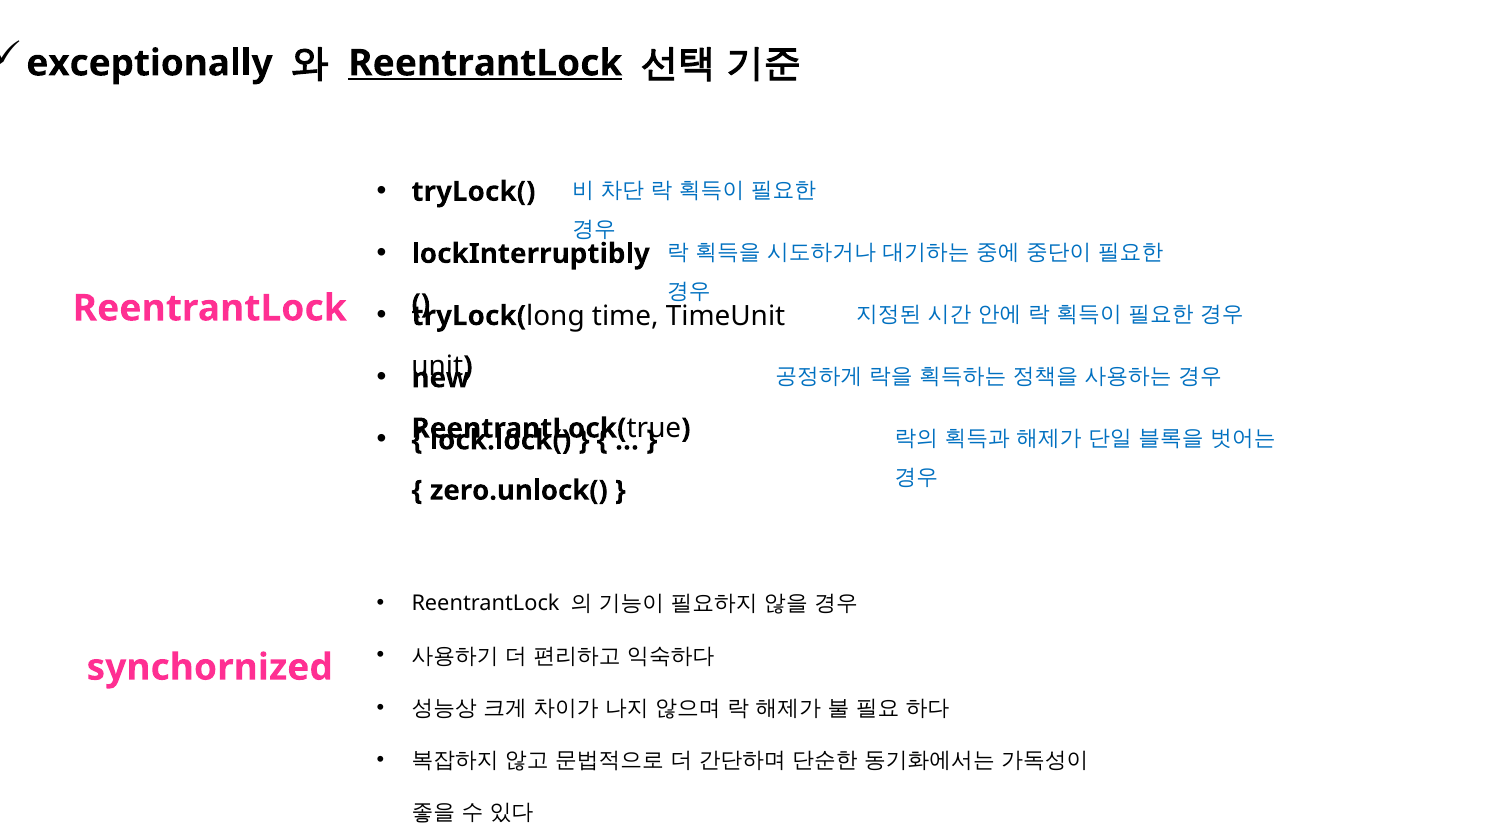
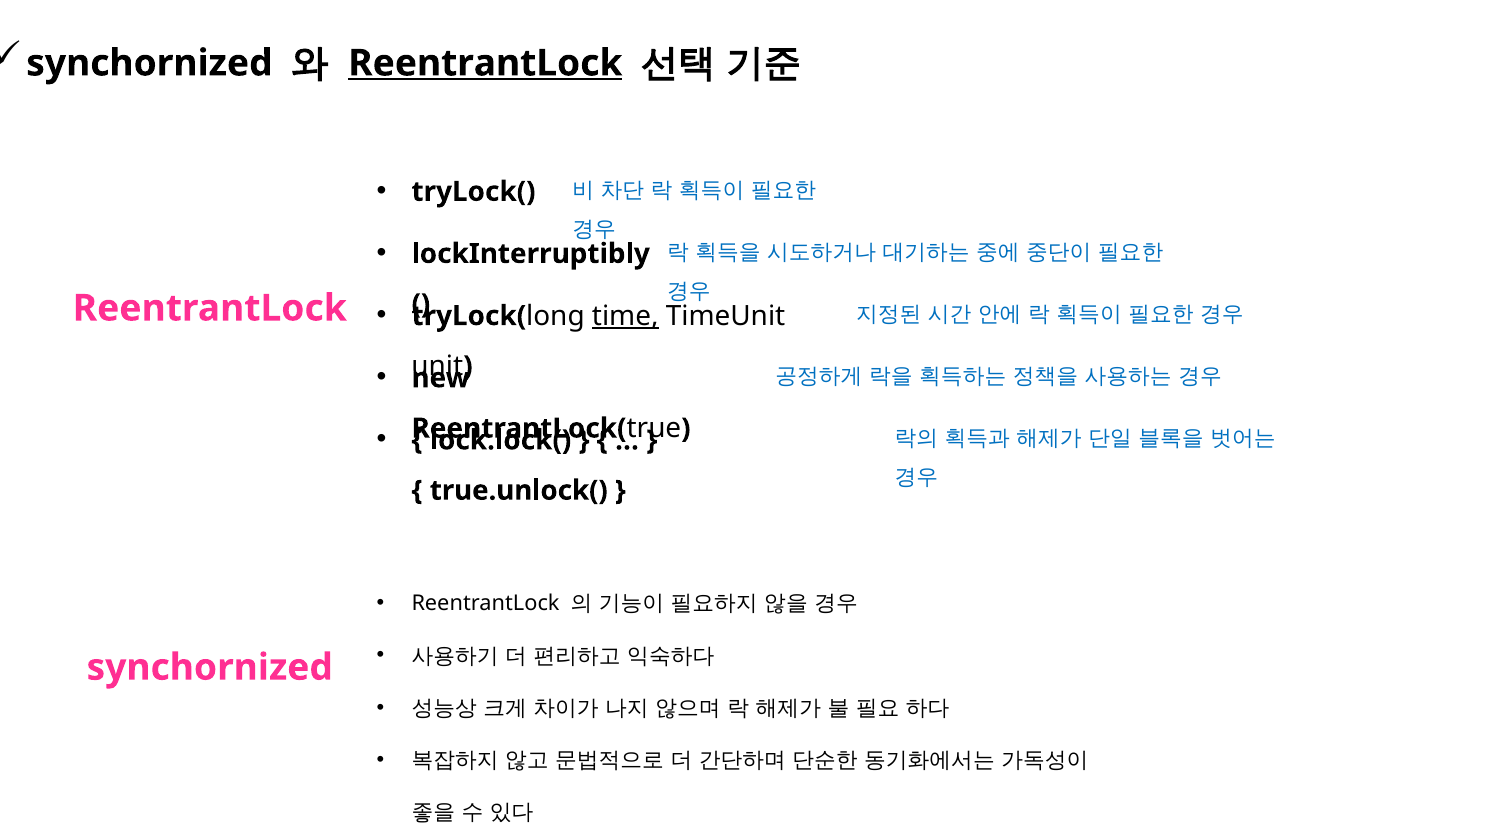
exceptionally at (149, 63): exceptionally -> synchornized
time underline: none -> present
zero.unlock(: zero.unlock( -> true.unlock(
